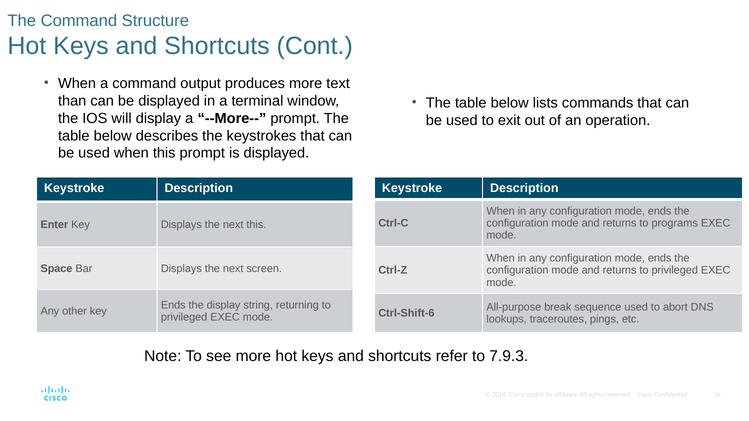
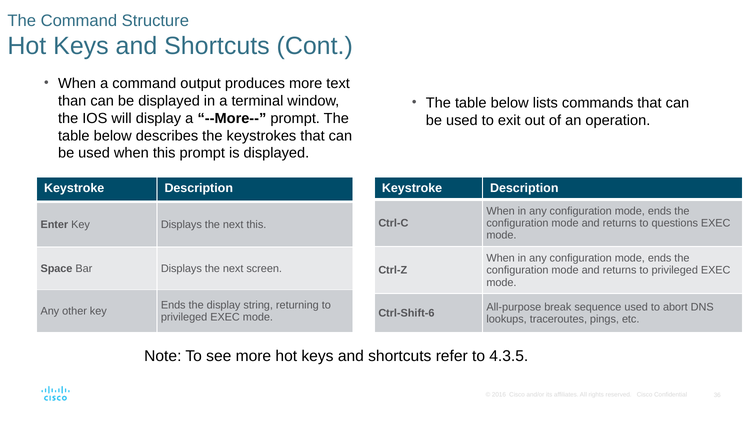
programs: programs -> questions
7.9.3: 7.9.3 -> 4.3.5
